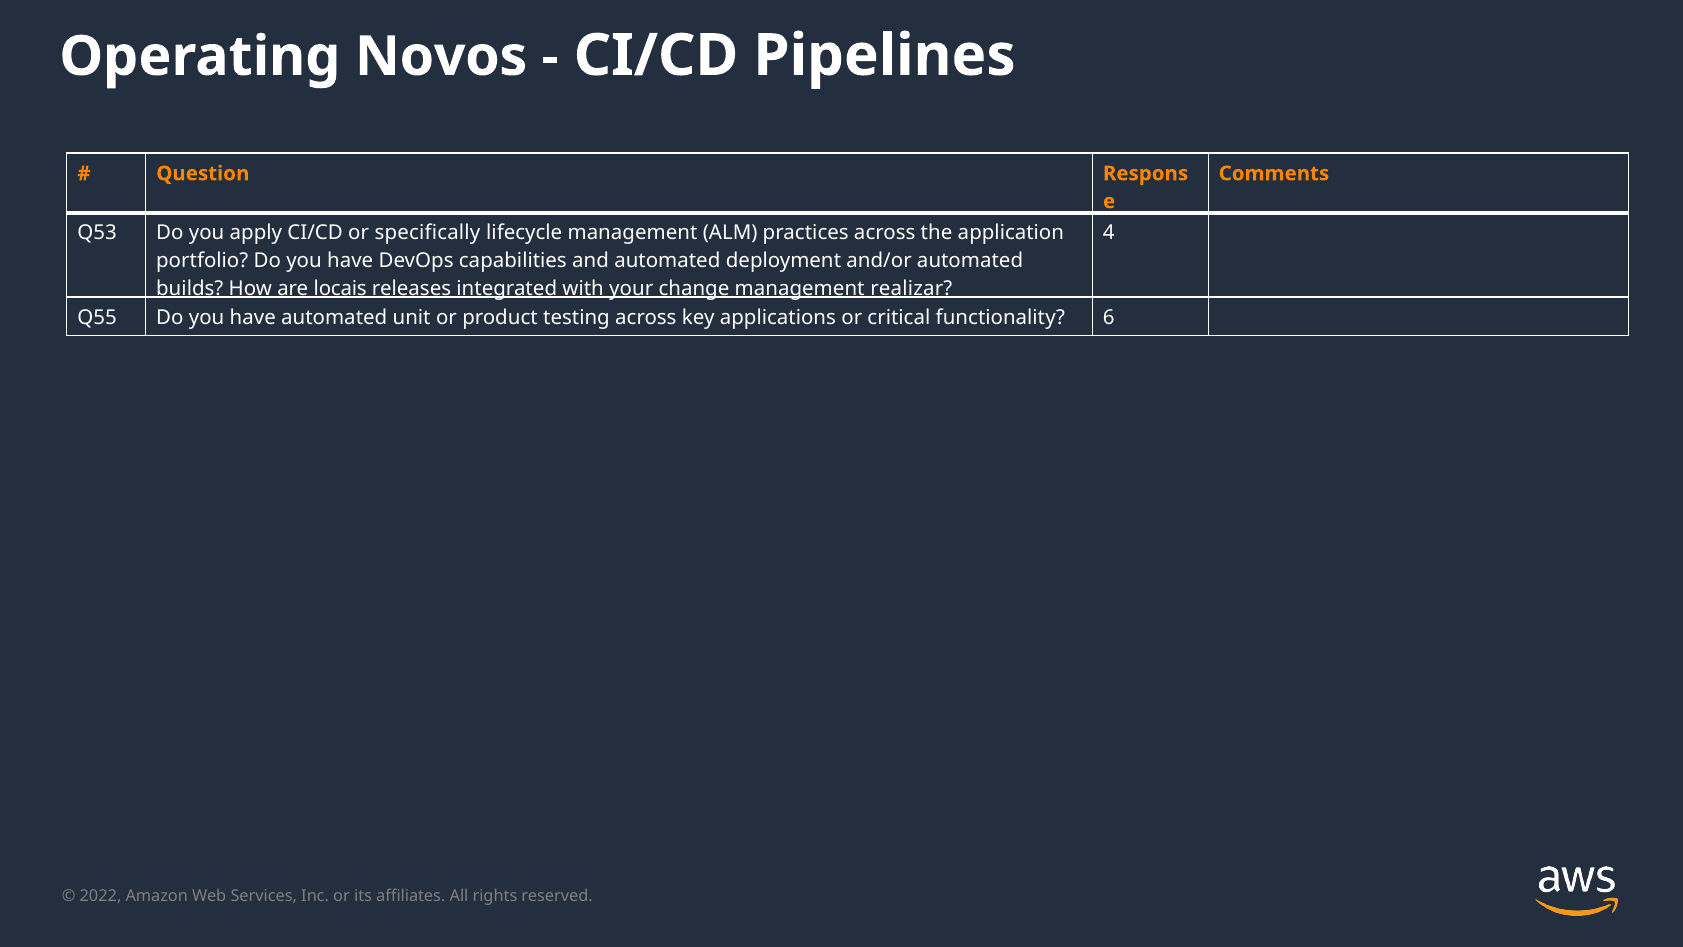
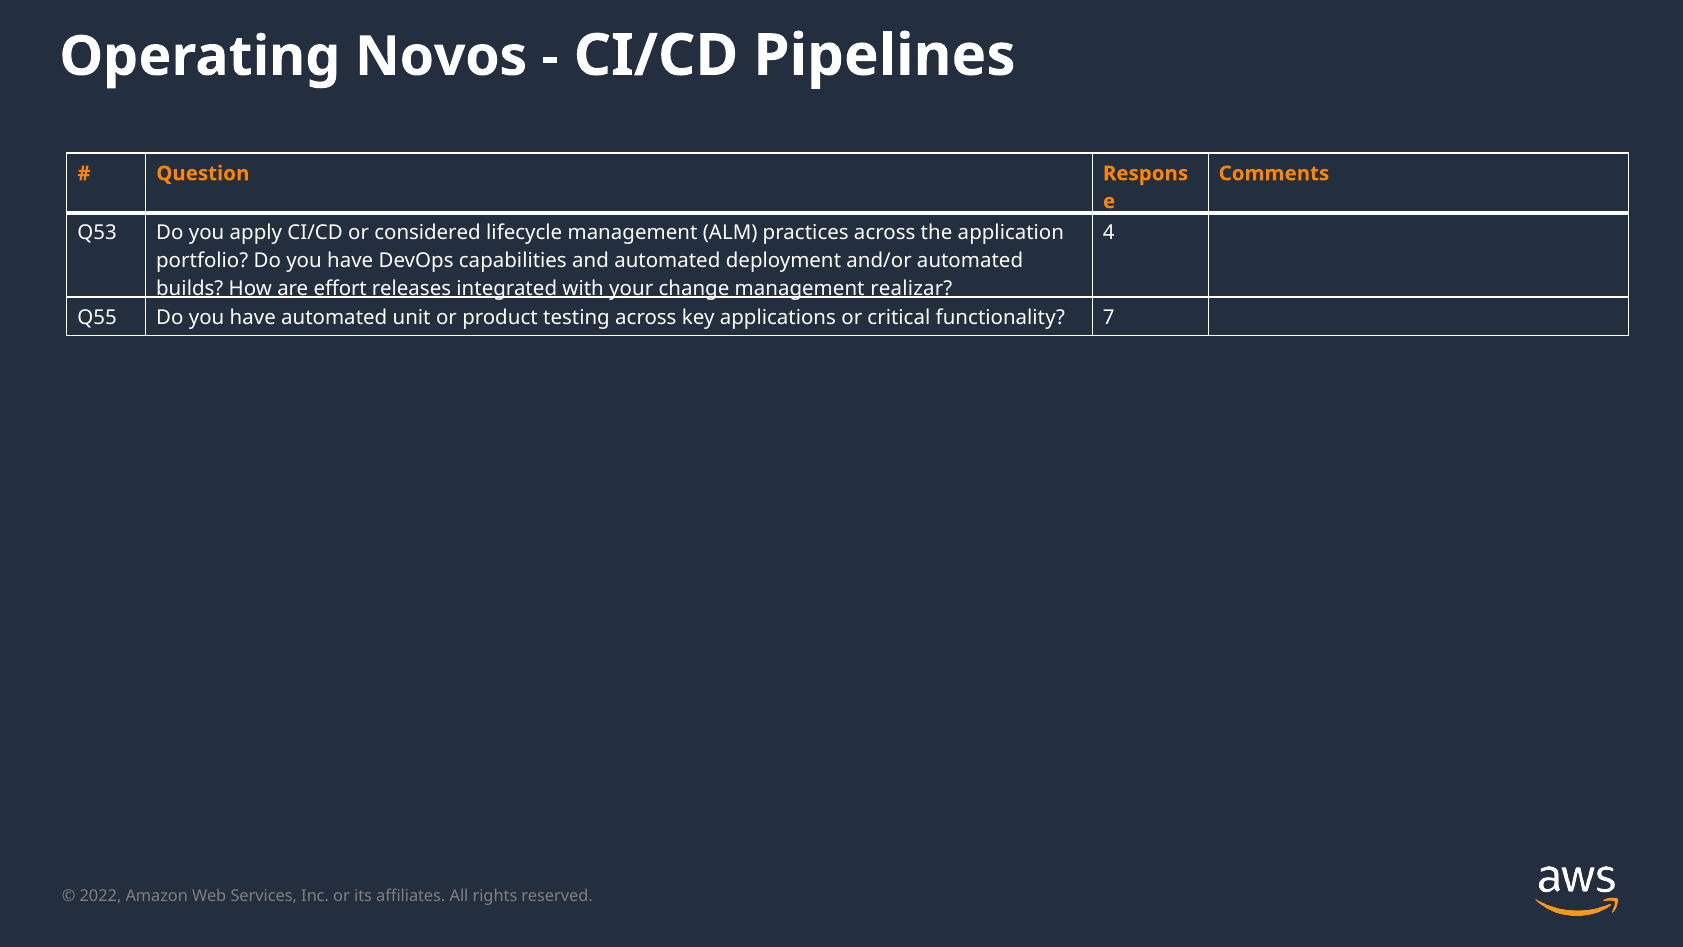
specifically: specifically -> considered
locais: locais -> effort
6: 6 -> 7
